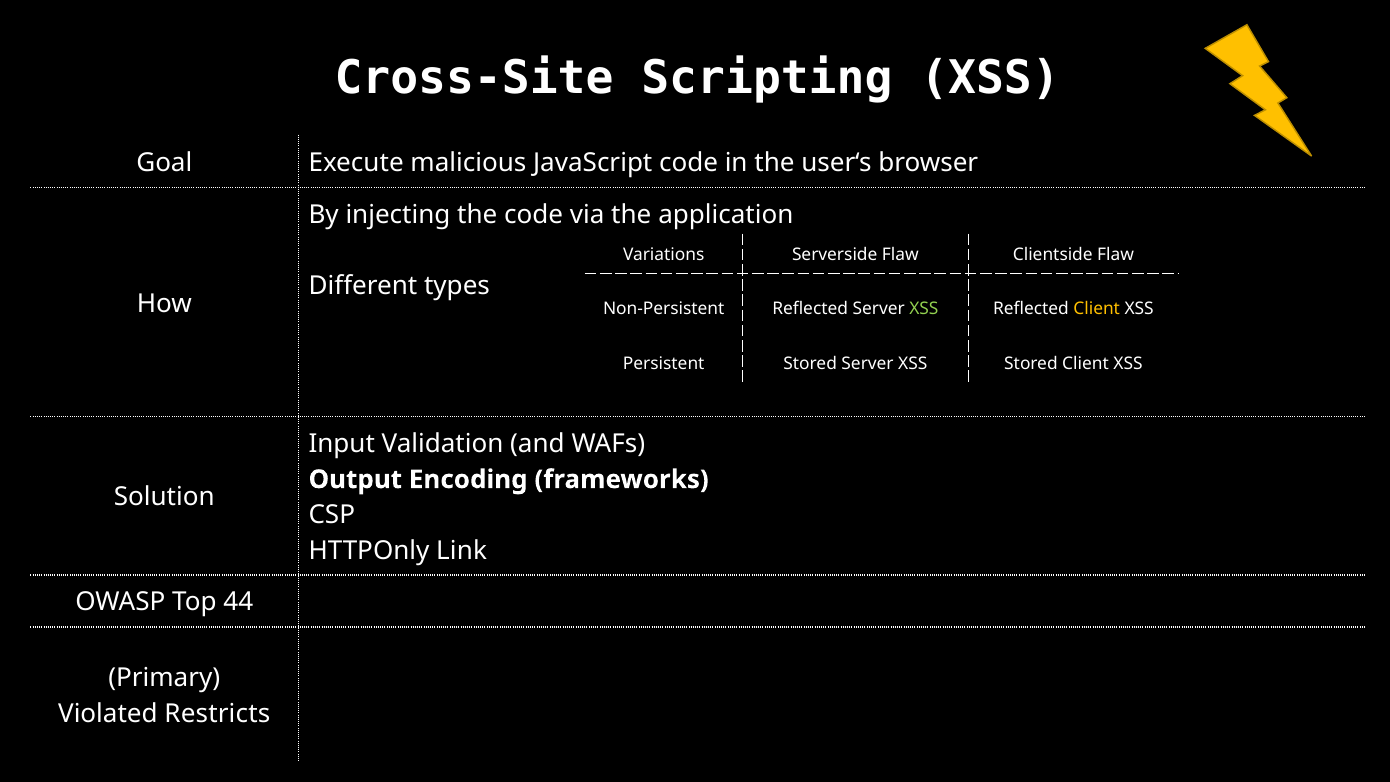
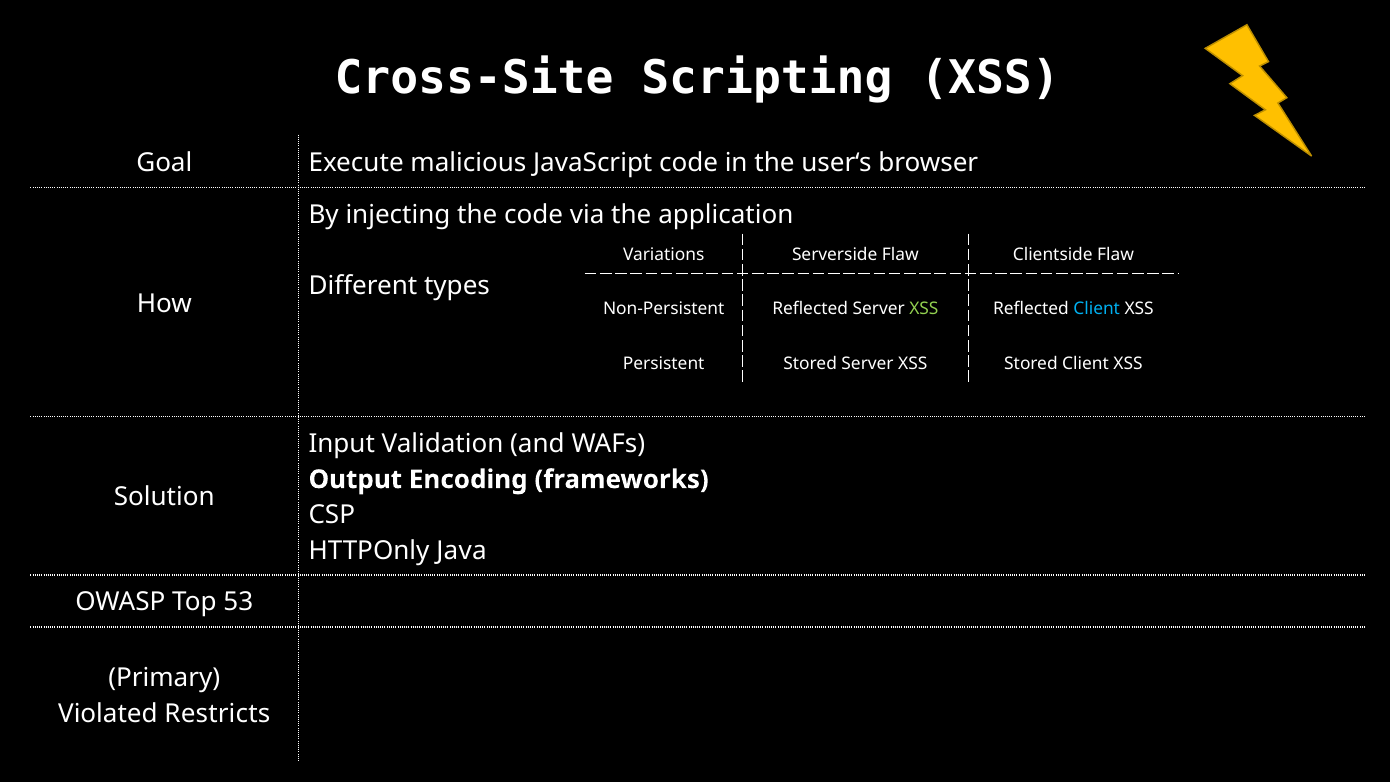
Client at (1097, 309) colour: yellow -> light blue
Link: Link -> Java
44: 44 -> 53
